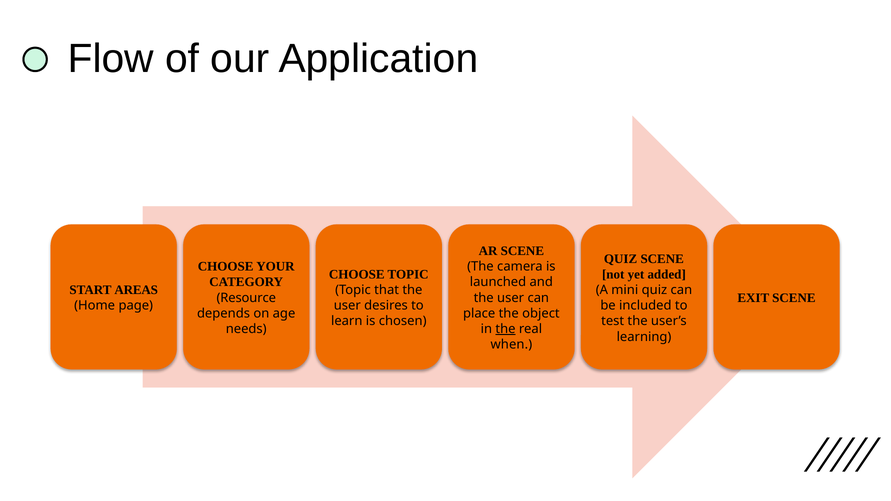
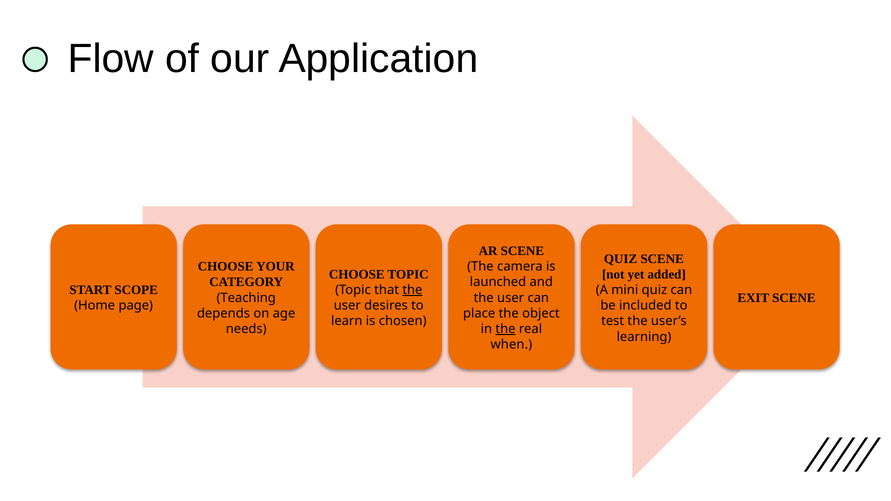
AREAS: AREAS -> SCOPE
the at (412, 290) underline: none -> present
Resource: Resource -> Teaching
